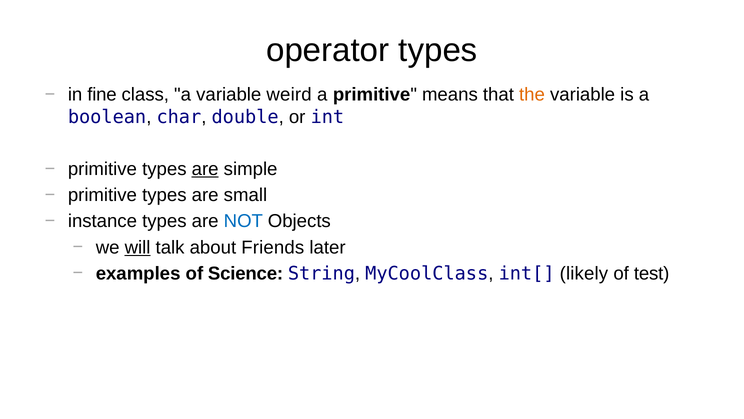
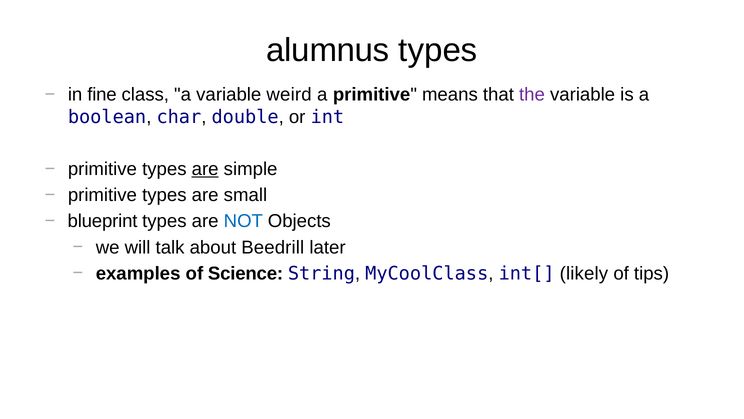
operator: operator -> alumnus
the colour: orange -> purple
instance: instance -> blueprint
will underline: present -> none
Friends: Friends -> Beedrill
test: test -> tips
